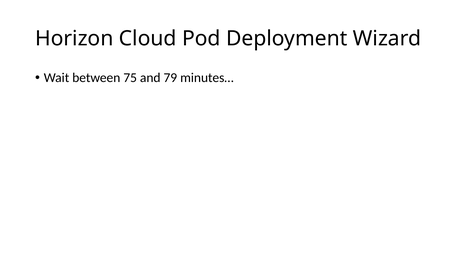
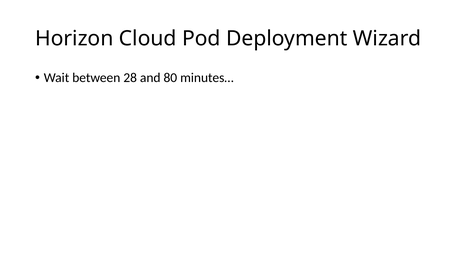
75: 75 -> 28
79: 79 -> 80
